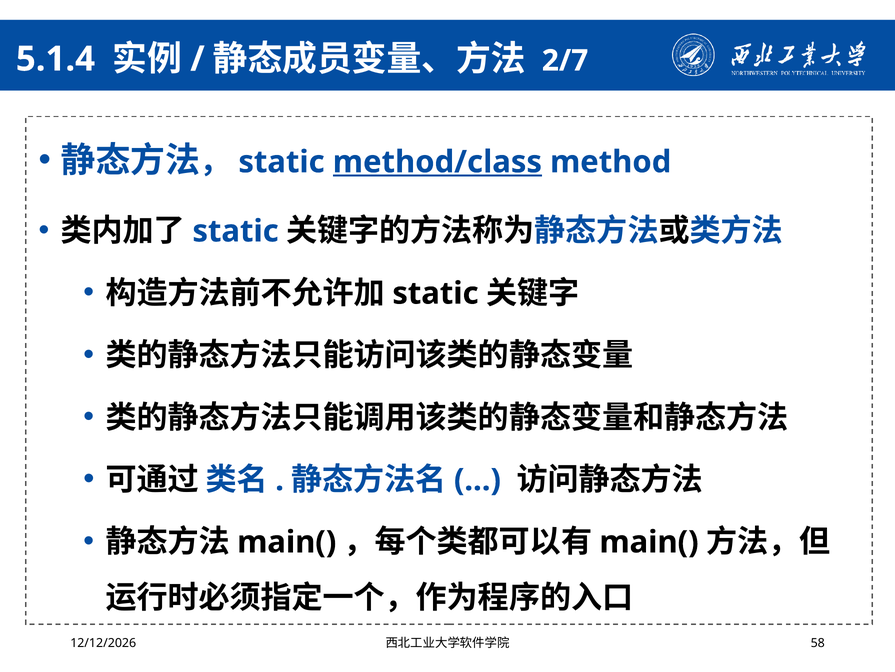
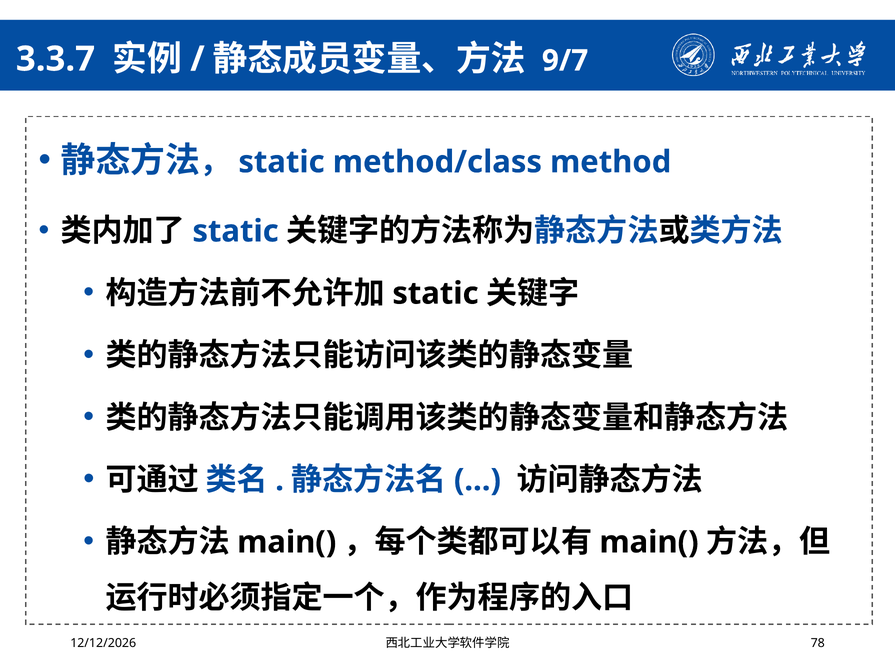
5.1.4: 5.1.4 -> 3.3.7
2/7: 2/7 -> 9/7
method/class underline: present -> none
58: 58 -> 78
